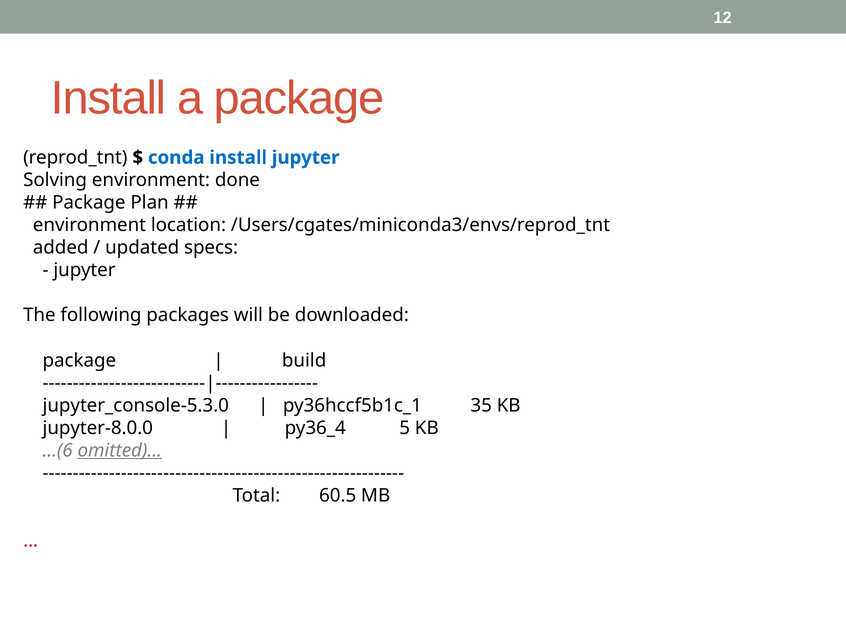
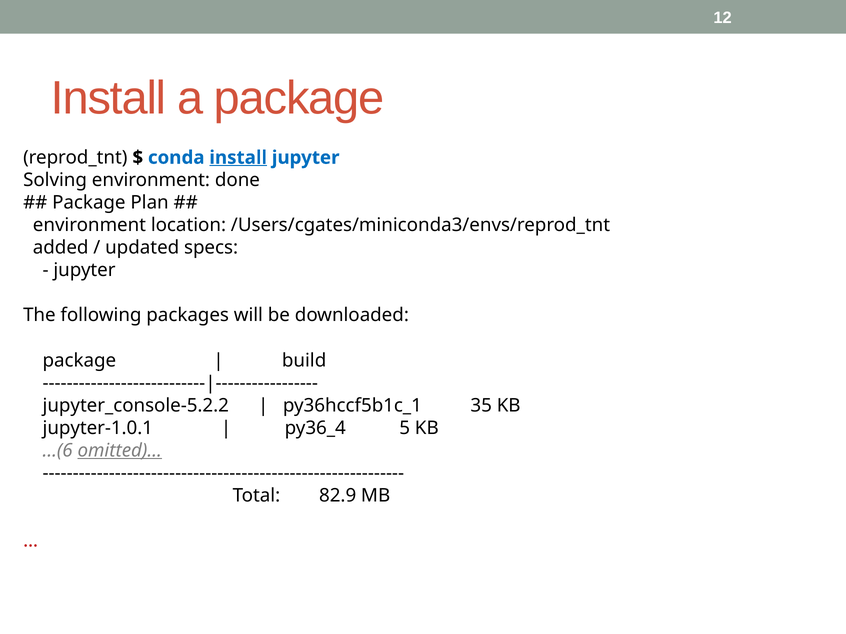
install at (238, 158) underline: none -> present
jupyter_console-5.3.0: jupyter_console-5.3.0 -> jupyter_console-5.2.2
jupyter-8.0.0: jupyter-8.0.0 -> jupyter-1.0.1
60.5: 60.5 -> 82.9
